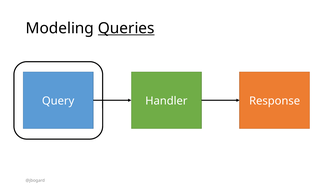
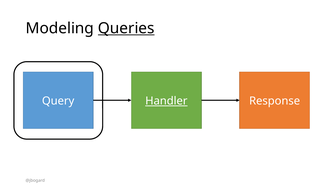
Handler underline: none -> present
